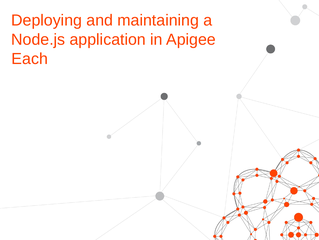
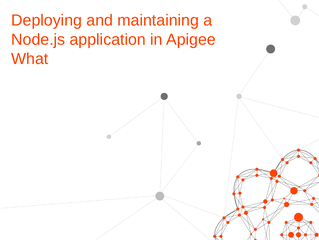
Each: Each -> What
